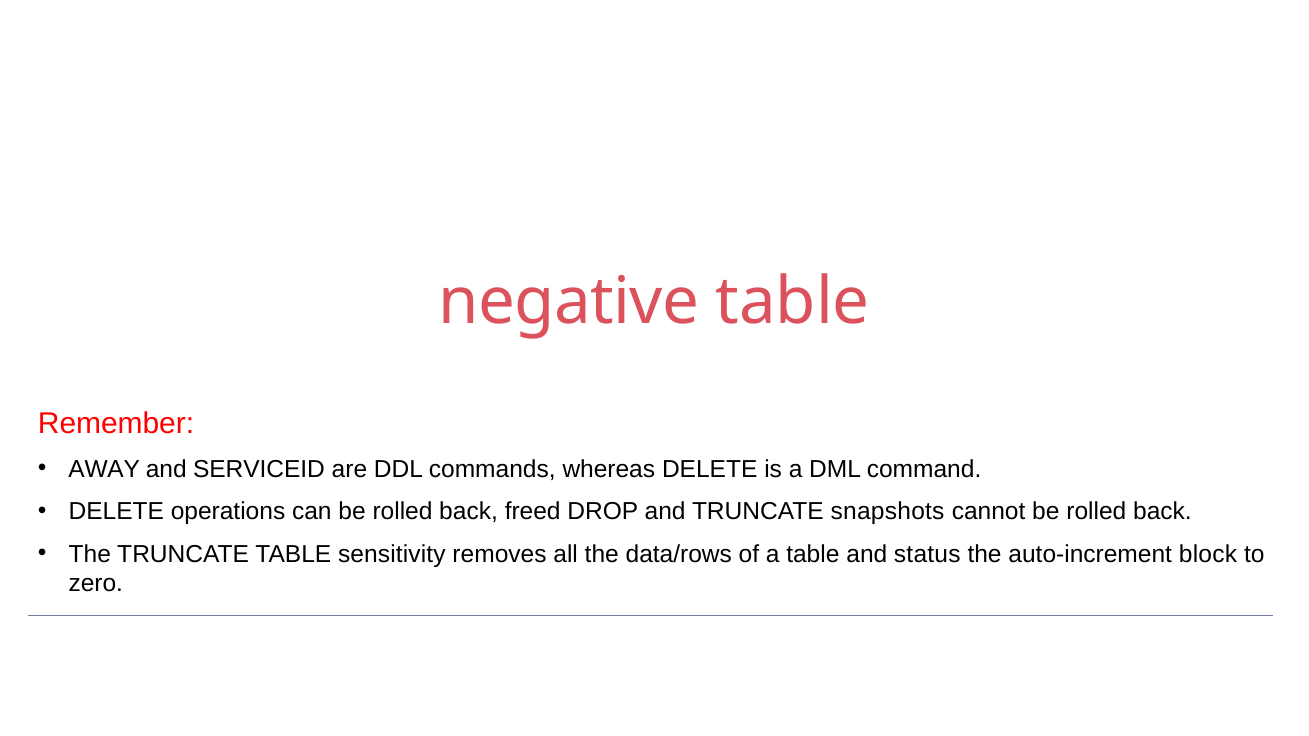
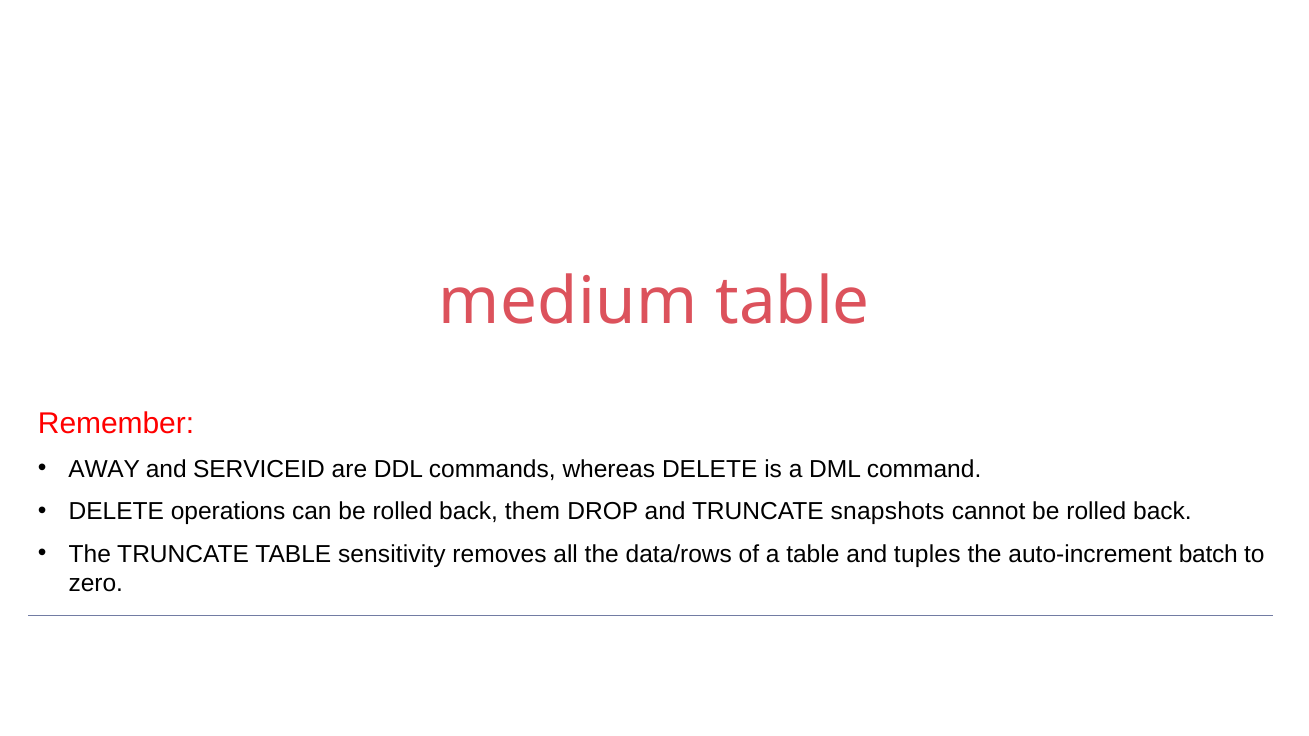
negative: negative -> medium
freed: freed -> them
status: status -> tuples
block: block -> batch
